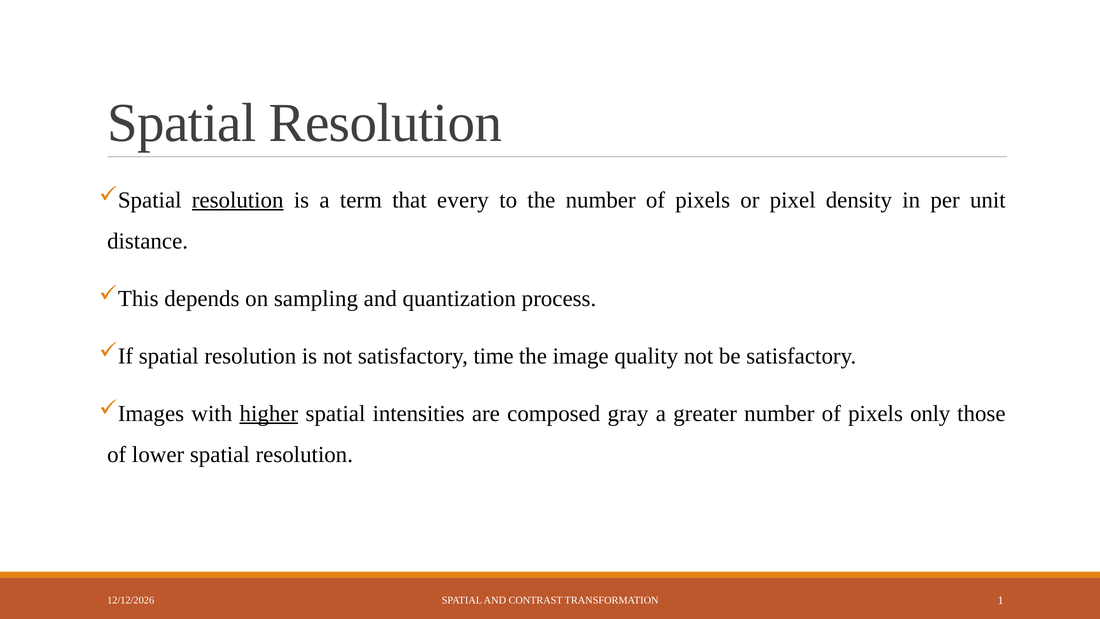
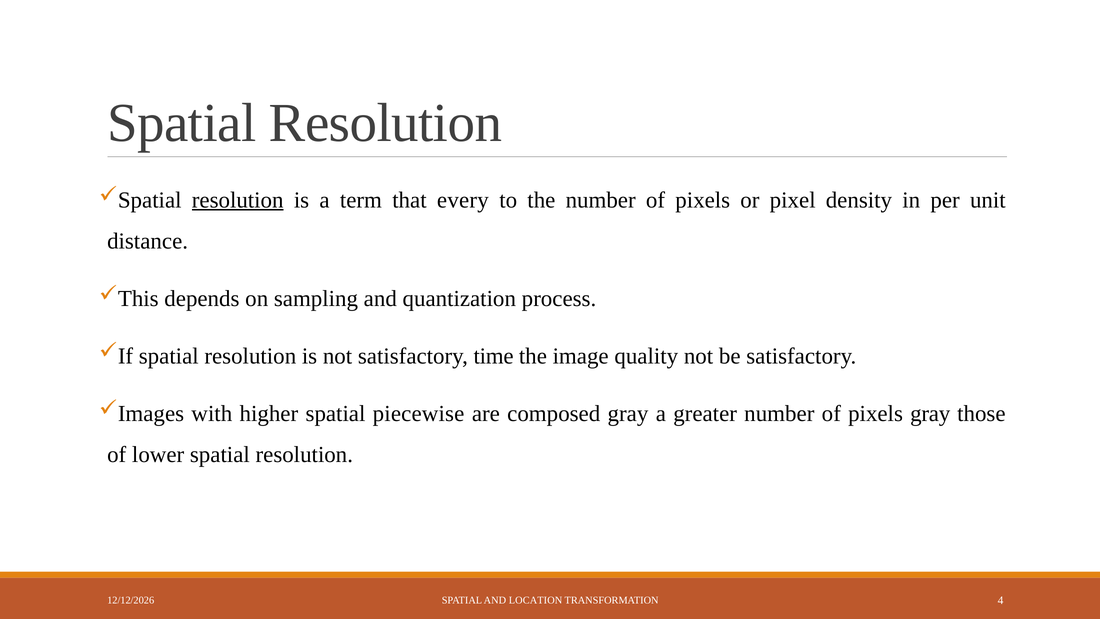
higher underline: present -> none
intensities: intensities -> piecewise
pixels only: only -> gray
CONTRAST: CONTRAST -> LOCATION
1: 1 -> 4
